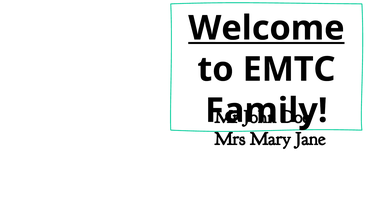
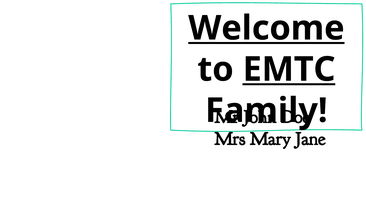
EMTC underline: none -> present
